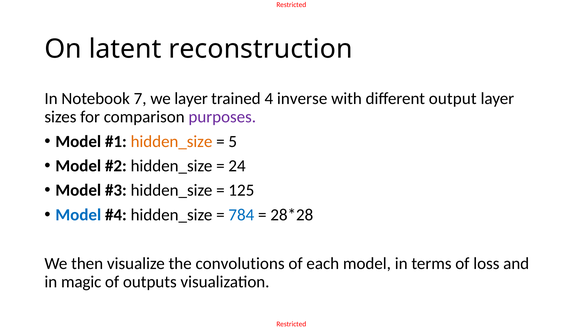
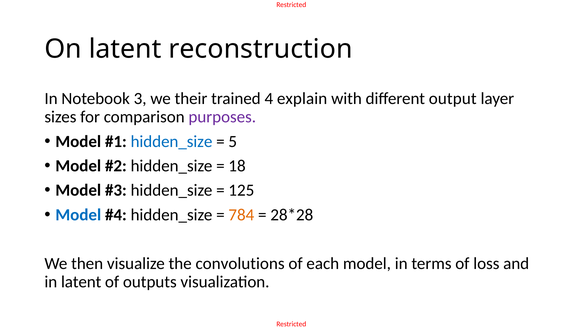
7: 7 -> 3
we layer: layer -> their
inverse: inverse -> explain
hidden_size at (171, 141) colour: orange -> blue
24: 24 -> 18
784 colour: blue -> orange
in magic: magic -> latent
